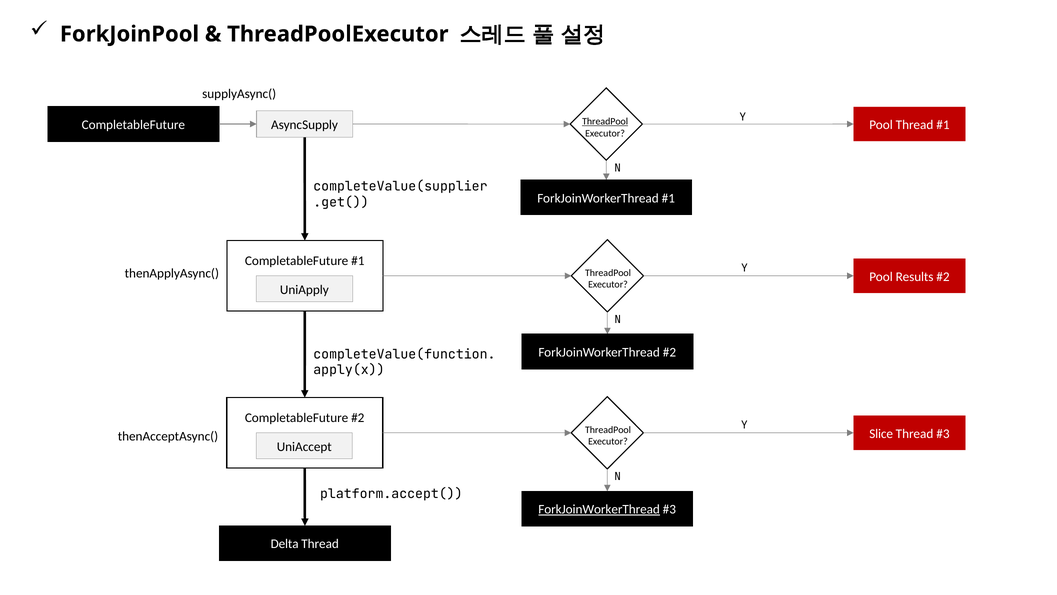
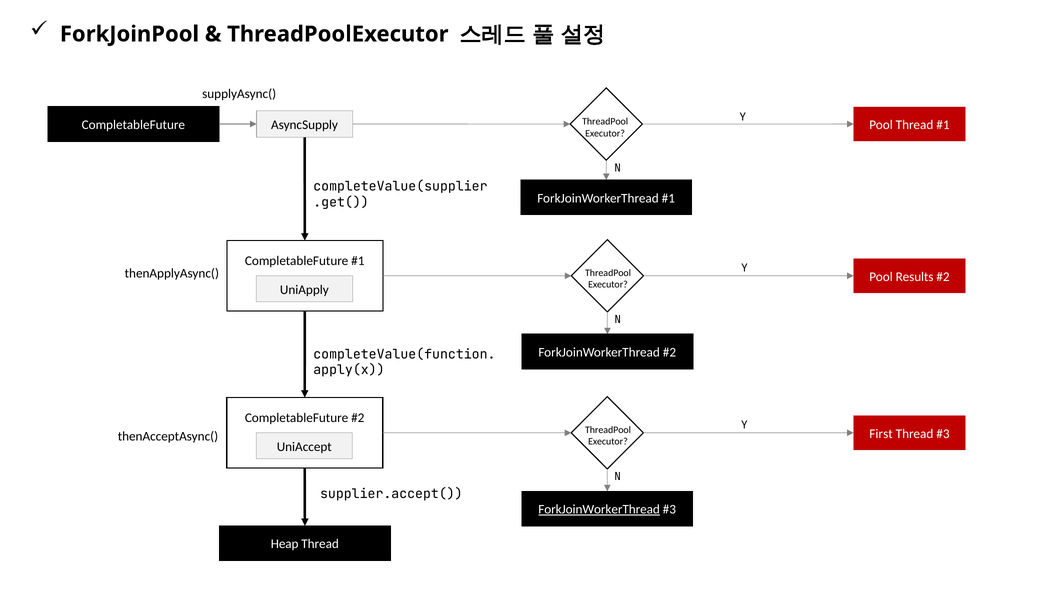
ThreadPool at (605, 121) underline: present -> none
Slice: Slice -> First
platform.accept(: platform.accept( -> supplier.accept(
Delta: Delta -> Heap
